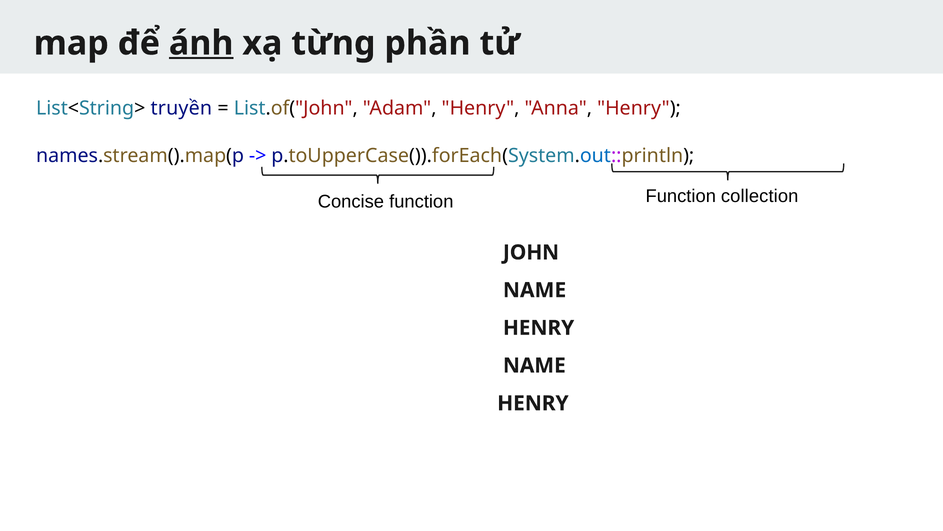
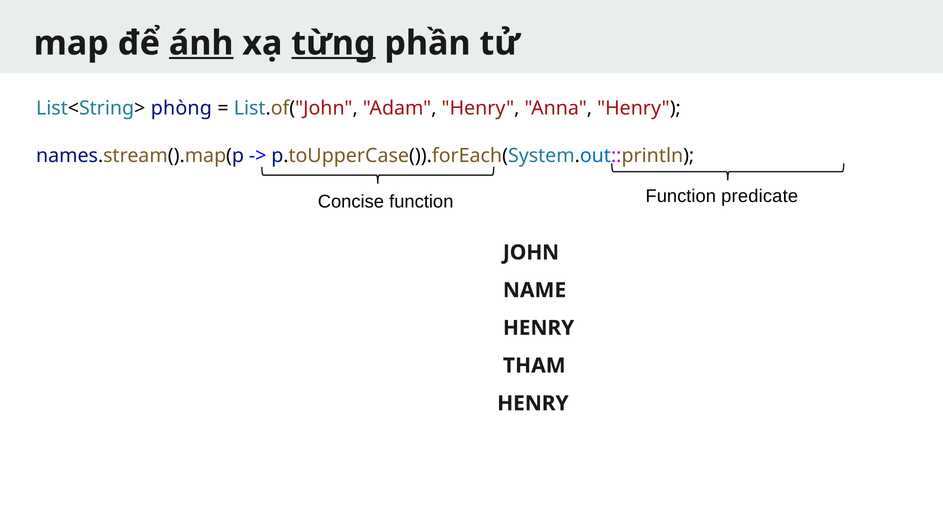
từng underline: none -> present
truyền: truyền -> phòng
collection: collection -> predicate
NAME at (534, 365): NAME -> THAM
